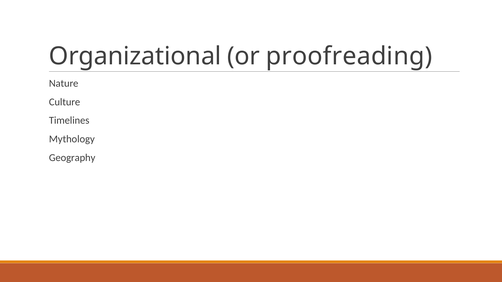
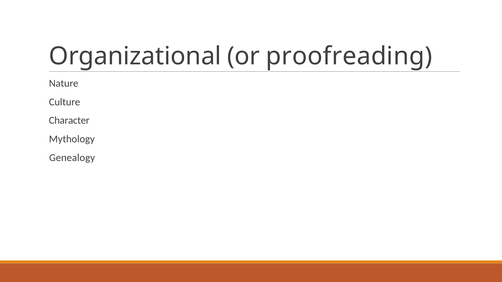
Timelines: Timelines -> Character
Geography: Geography -> Genealogy
